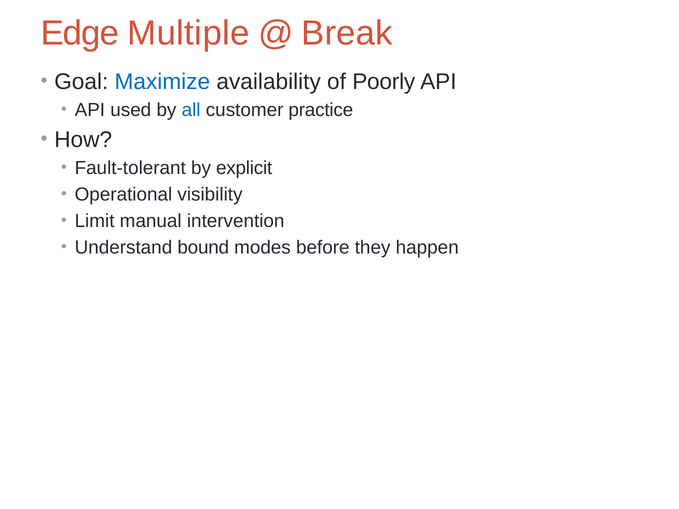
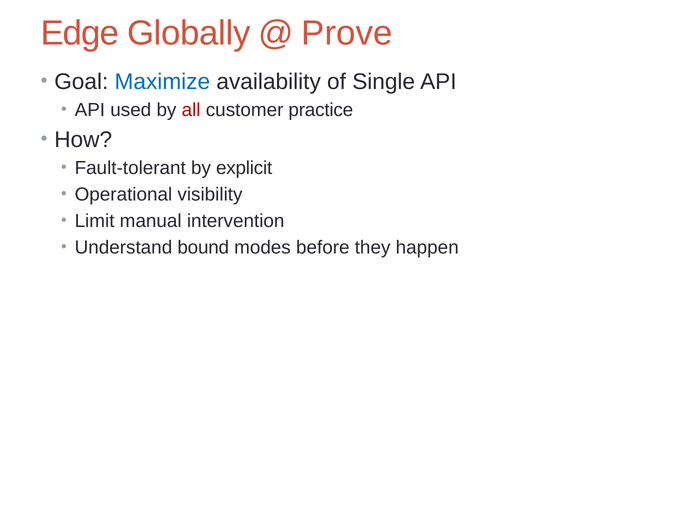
Multiple: Multiple -> Globally
Break: Break -> Prove
Poorly: Poorly -> Single
all colour: blue -> red
